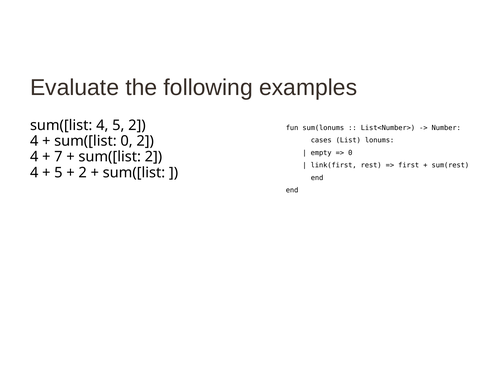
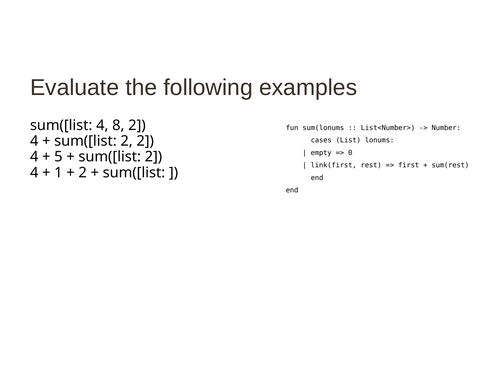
4 5: 5 -> 8
0 at (127, 141): 0 -> 2
7: 7 -> 5
5 at (58, 173): 5 -> 1
